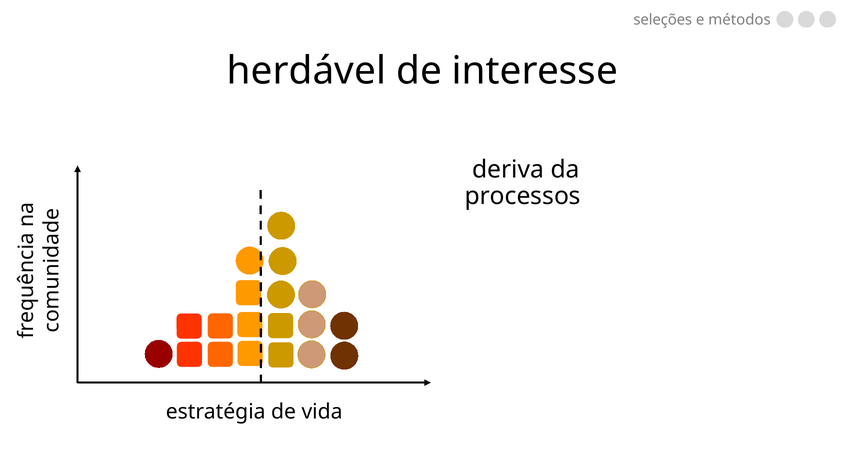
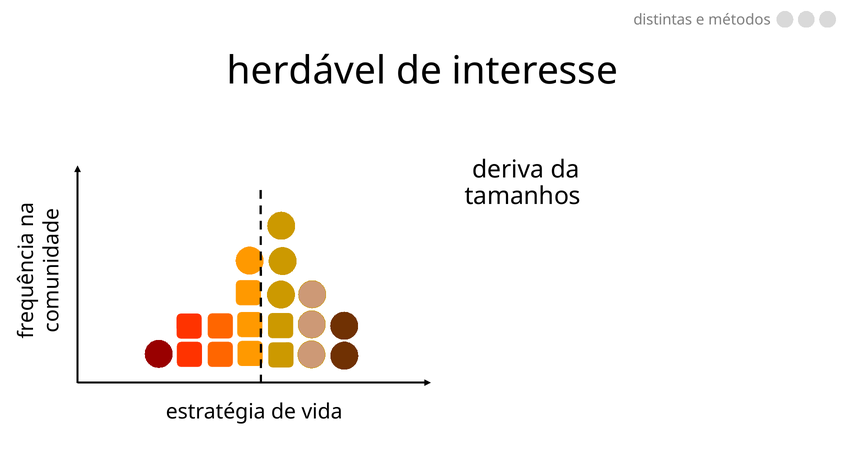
seleções: seleções -> distintas
processos: processos -> tamanhos
